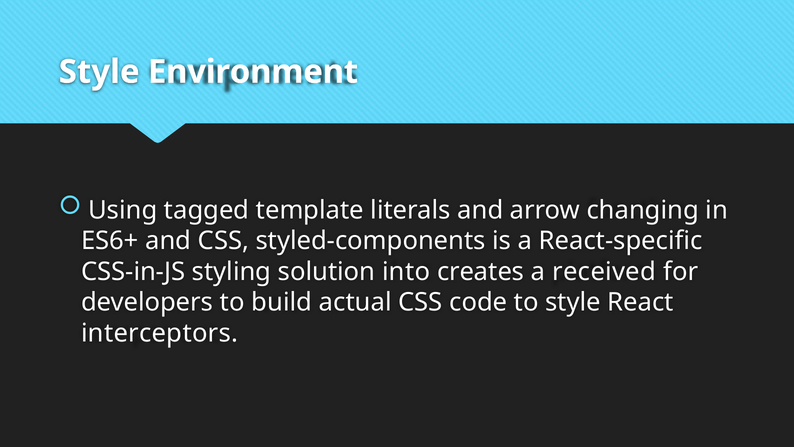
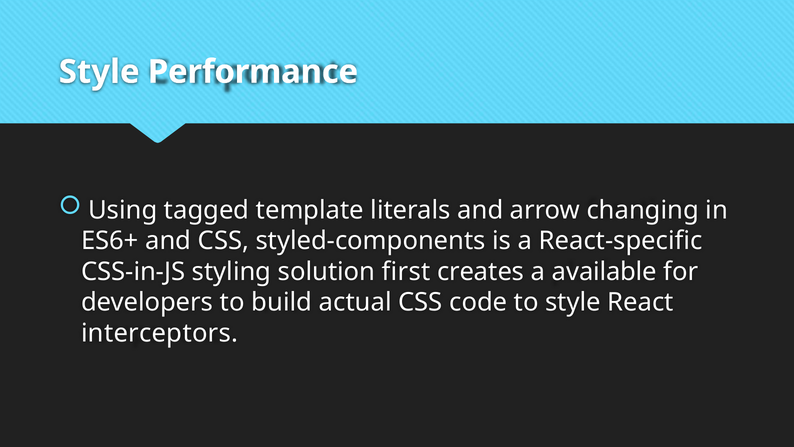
Environment: Environment -> Performance
into: into -> first
received: received -> available
